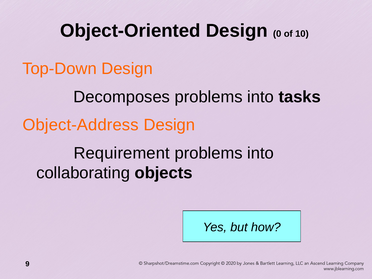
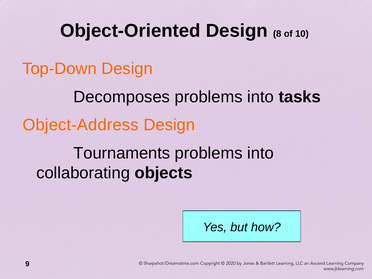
0: 0 -> 8
Requirement: Requirement -> Tournaments
